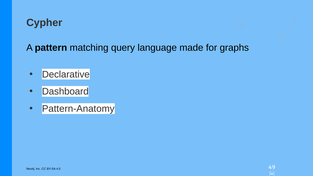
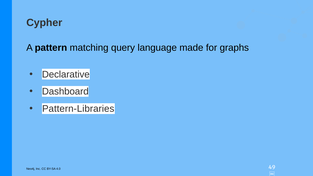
Pattern-Anatomy: Pattern-Anatomy -> Pattern-Libraries
